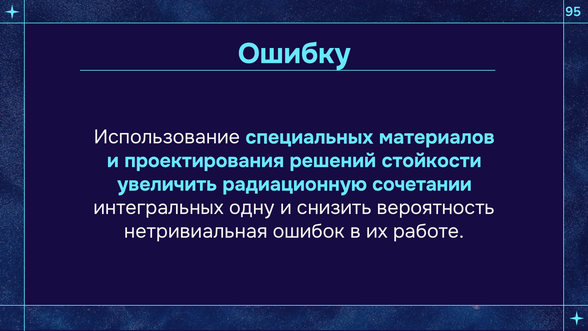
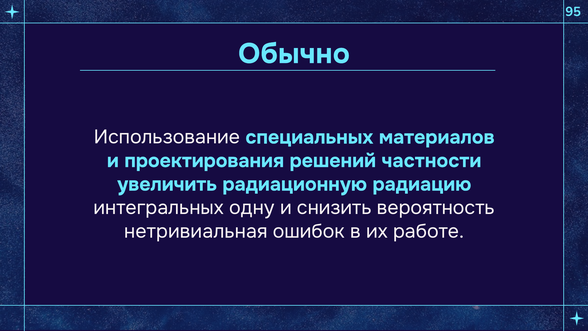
Ошибку: Ошибку -> Обычно
стойкости: стойкости -> частности
сочетании: сочетании -> радиацию
